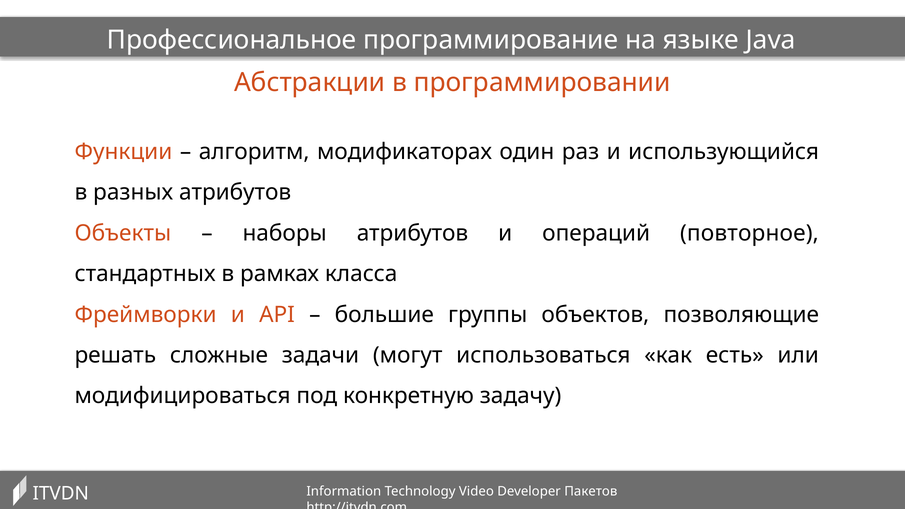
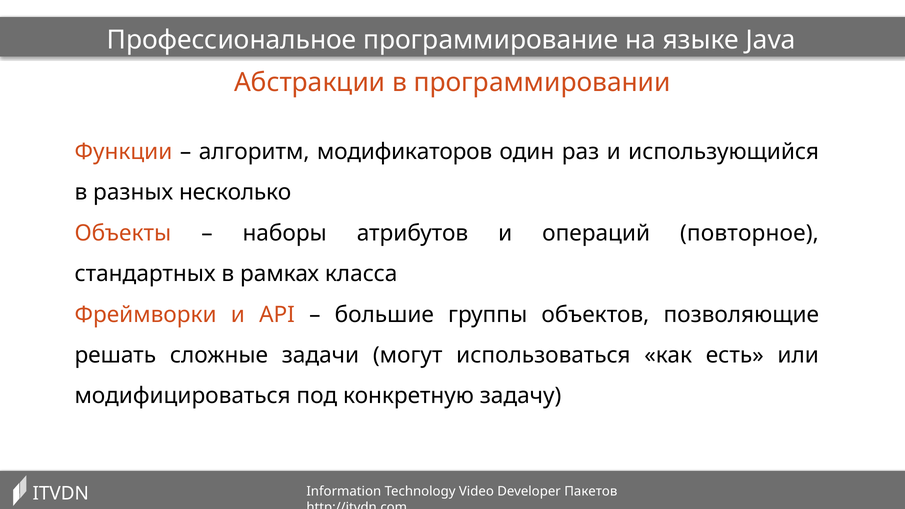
модификаторах: модификаторах -> модификаторов
разных атрибутов: атрибутов -> несколько
